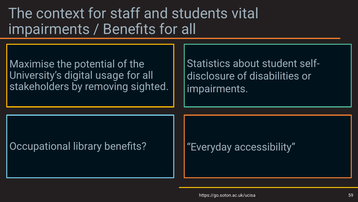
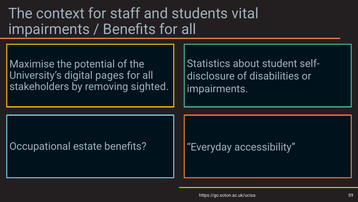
usage: usage -> pages
library: library -> estate
